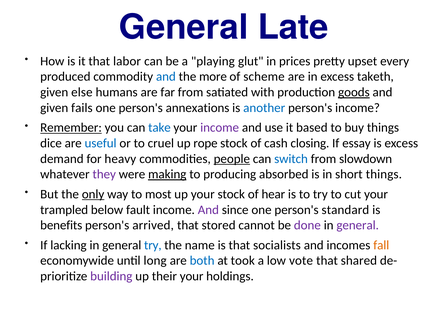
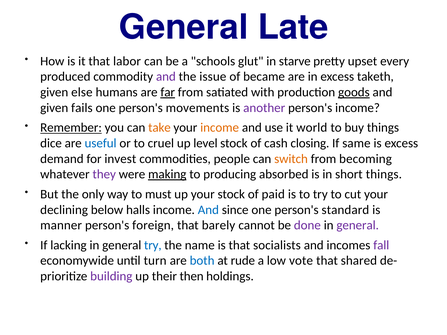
playing: playing -> schools
prices: prices -> starve
and at (166, 77) colour: blue -> purple
more: more -> issue
scheme: scheme -> became
far underline: none -> present
annexations: annexations -> movements
another colour: blue -> purple
take colour: blue -> orange
income at (220, 128) colour: purple -> orange
based: based -> world
rope: rope -> level
essay: essay -> same
heavy: heavy -> invest
people underline: present -> none
switch colour: blue -> orange
slowdown: slowdown -> becoming
only underline: present -> none
most: most -> must
hear: hear -> paid
trampled: trampled -> declining
fault: fault -> halls
And at (208, 210) colour: purple -> blue
benefits: benefits -> manner
arrived: arrived -> foreign
stored: stored -> barely
fall colour: orange -> purple
long: long -> turn
took: took -> rude
their your: your -> then
